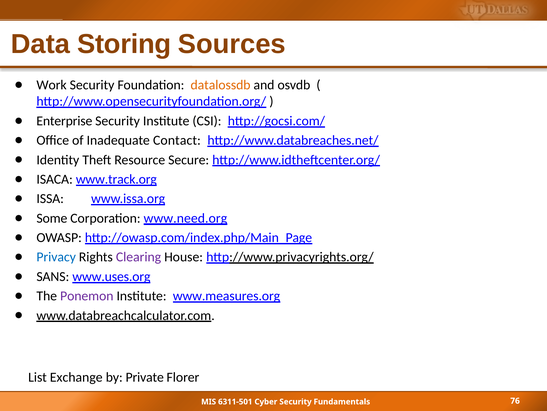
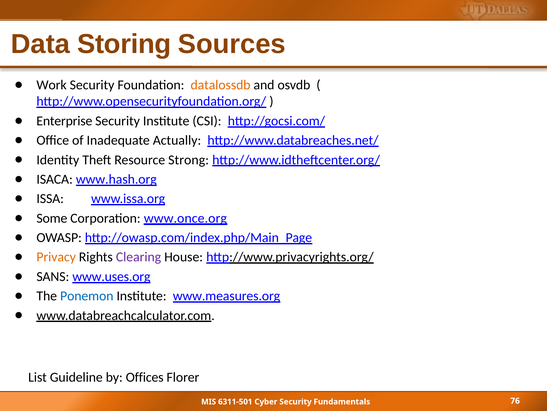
Contact: Contact -> Actually
Secure: Secure -> Strong
www.track.org: www.track.org -> www.hash.org
www.need.org: www.need.org -> www.once.org
Privacy colour: blue -> orange
Ponemon colour: purple -> blue
Exchange: Exchange -> Guideline
Private: Private -> Offices
